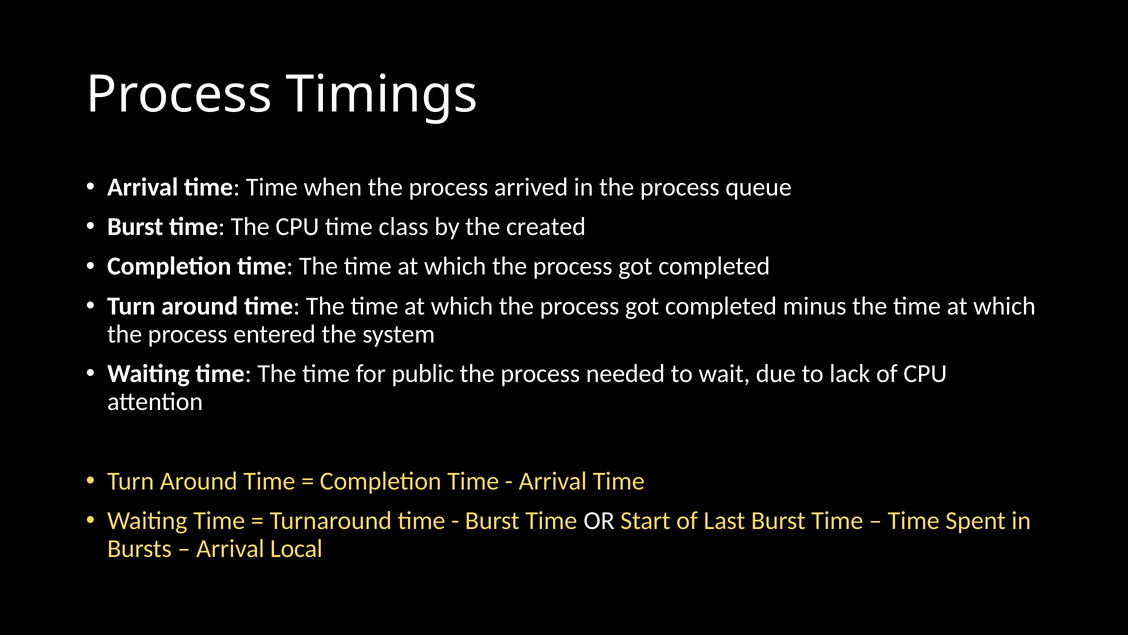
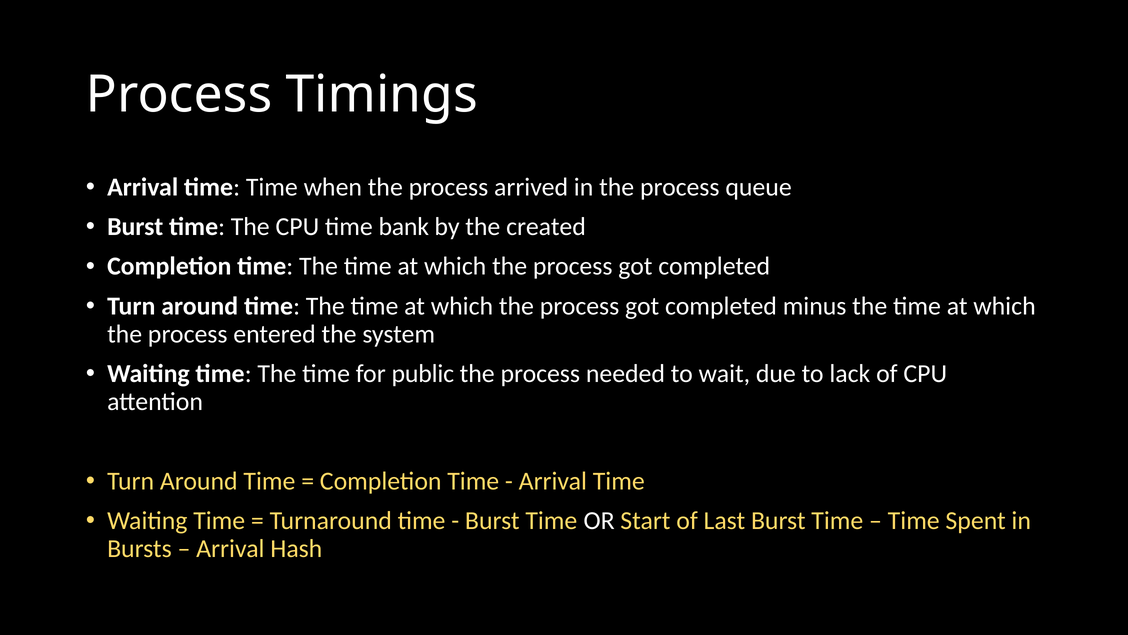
class: class -> bank
Local: Local -> Hash
